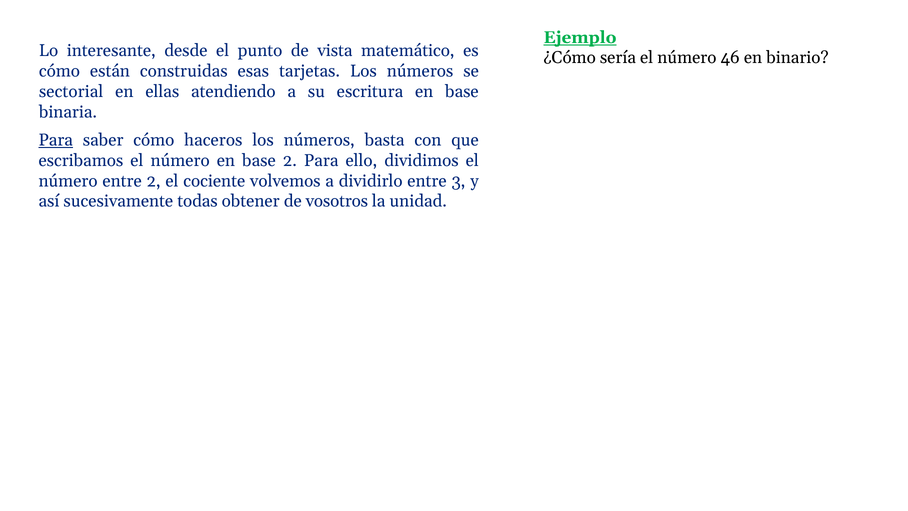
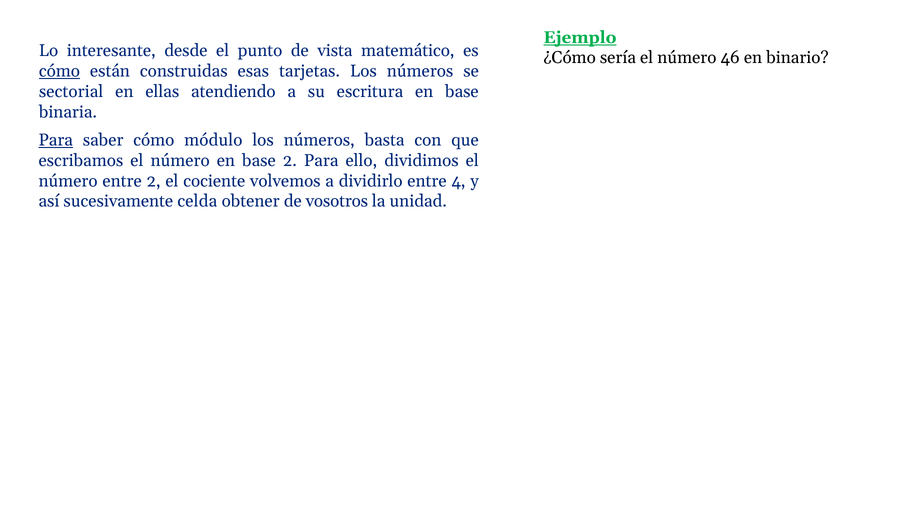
cómo at (59, 71) underline: none -> present
haceros: haceros -> módulo
3: 3 -> 4
todas: todas -> celda
